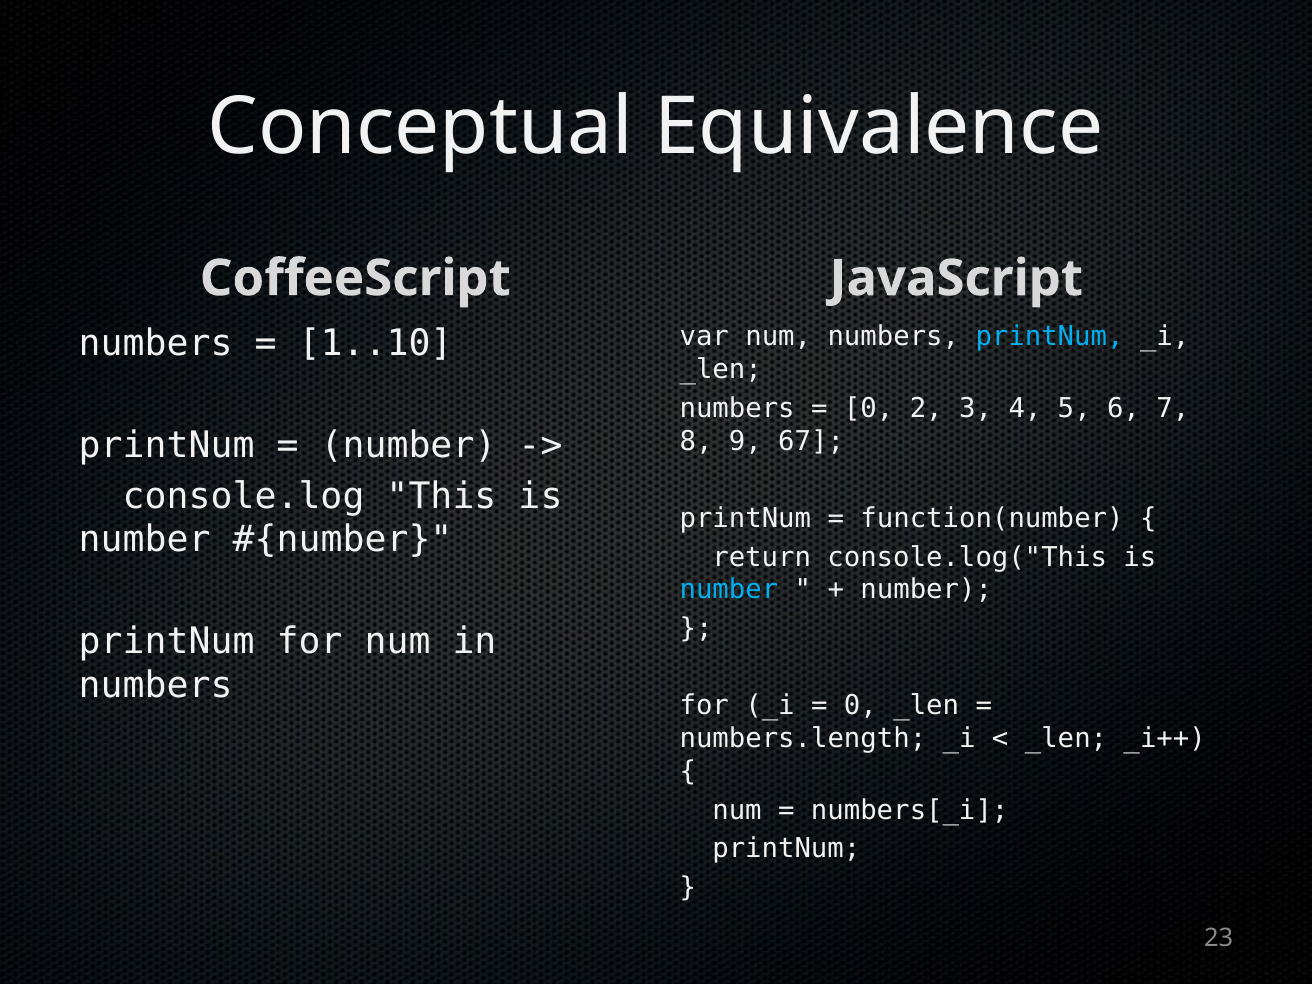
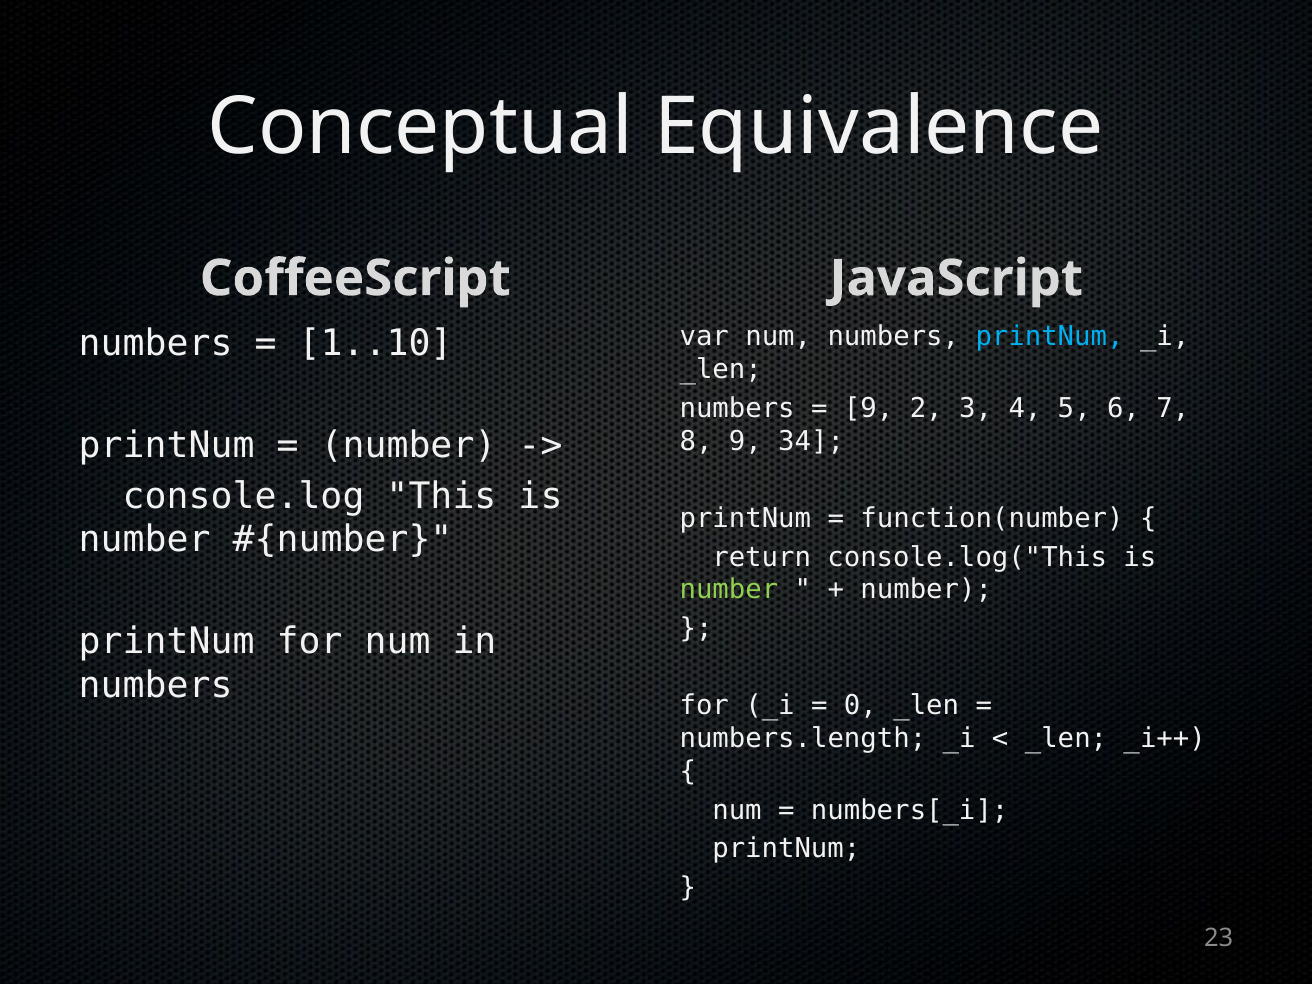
0 at (869, 408): 0 -> 9
67: 67 -> 34
number at (729, 590) colour: light blue -> light green
